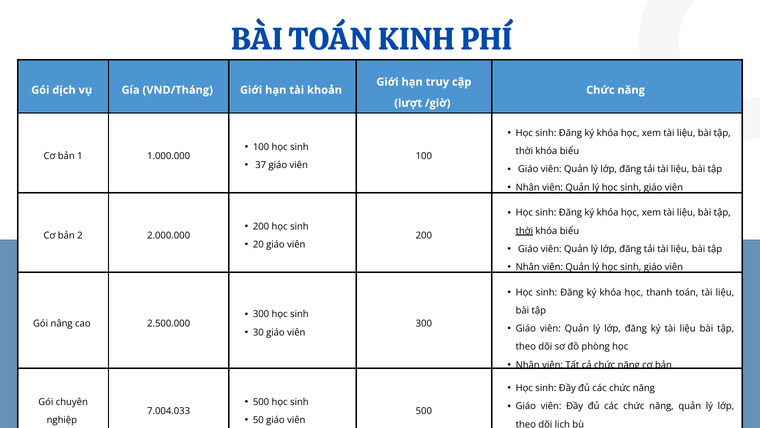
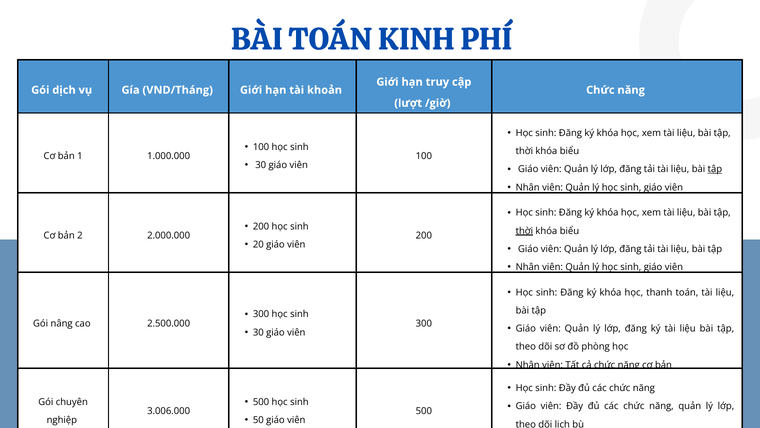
37 at (261, 165): 37 -> 30
tập at (715, 169) underline: none -> present
7.004.033: 7.004.033 -> 3.006.000
